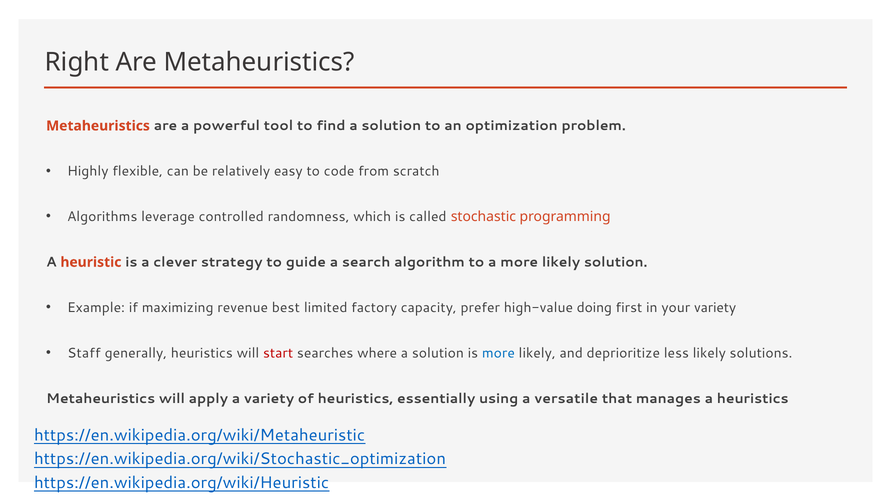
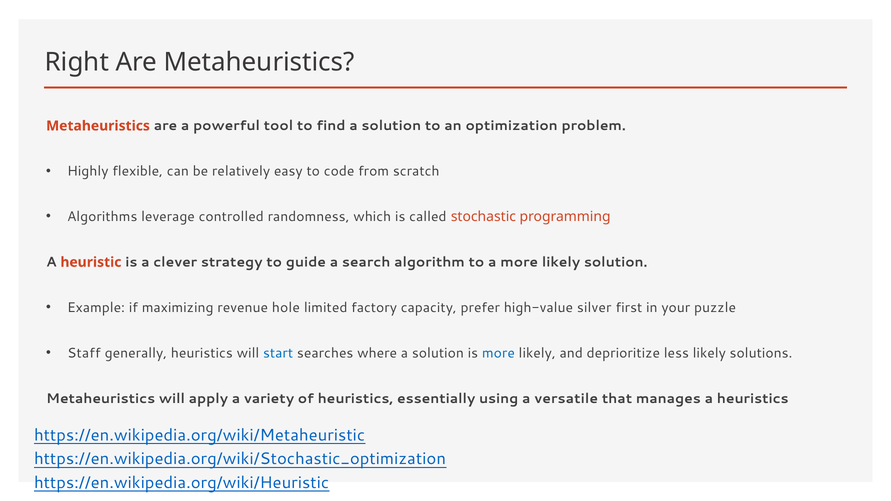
best: best -> hole
doing: doing -> silver
your variety: variety -> puzzle
start colour: red -> blue
